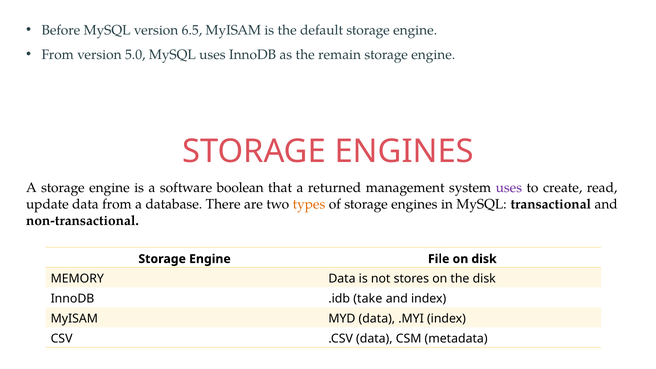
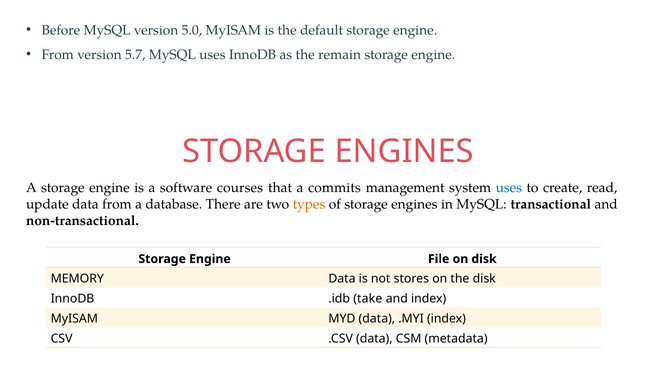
6.5: 6.5 -> 5.0
5.0: 5.0 -> 5.7
boolean: boolean -> courses
returned: returned -> commits
uses at (509, 188) colour: purple -> blue
